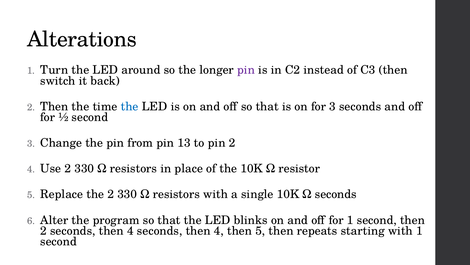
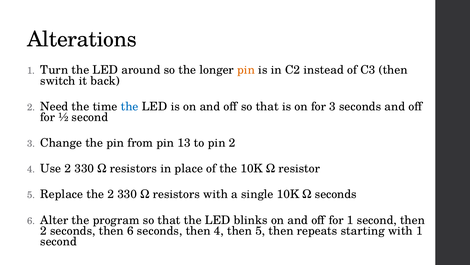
pin at (246, 70) colour: purple -> orange
2 Then: Then -> Need
2 seconds then 4: 4 -> 6
